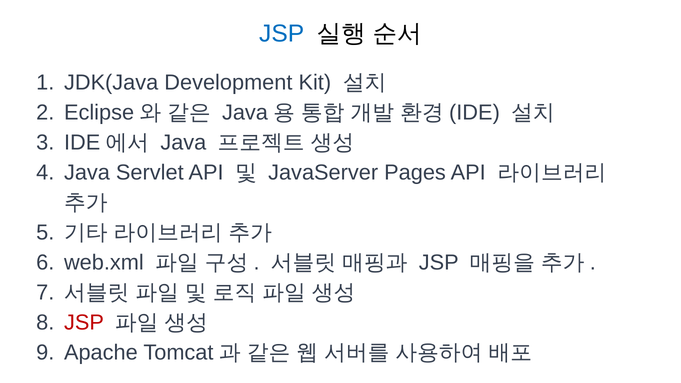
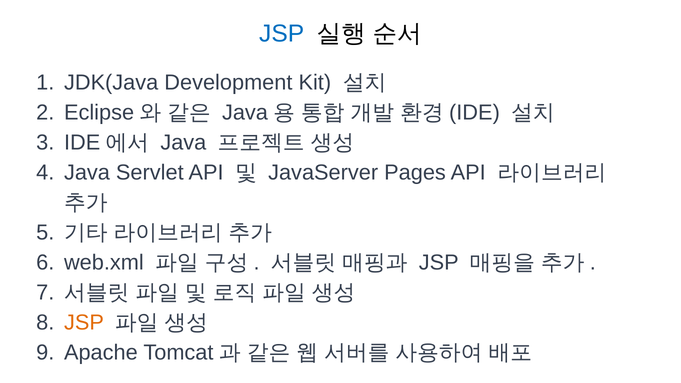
JSP at (84, 323) colour: red -> orange
